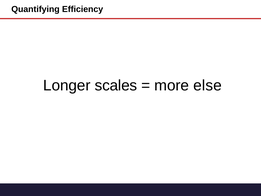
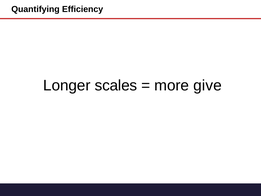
else: else -> give
